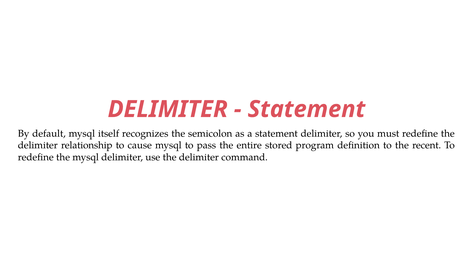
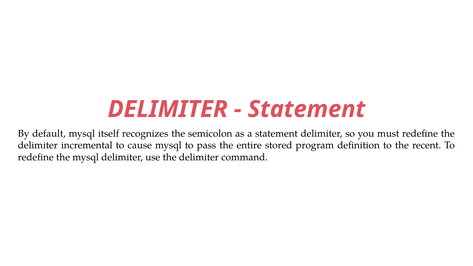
relationship: relationship -> incremental
